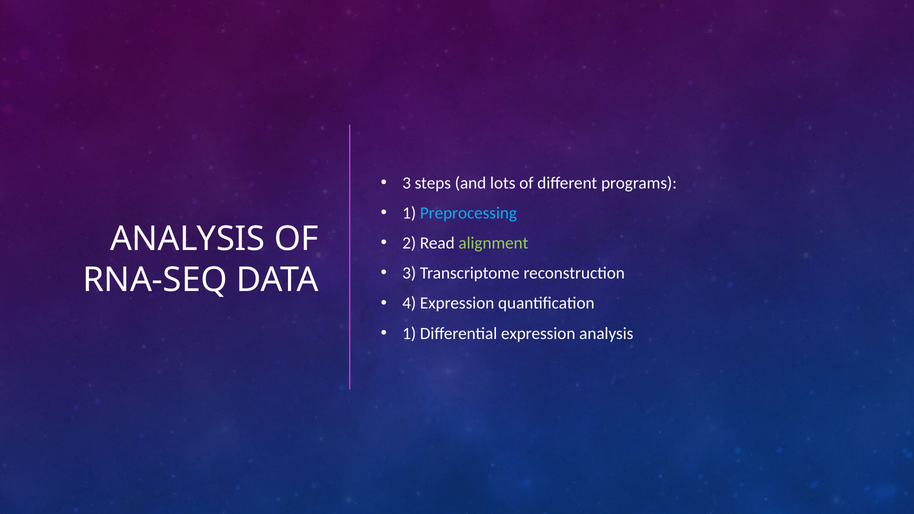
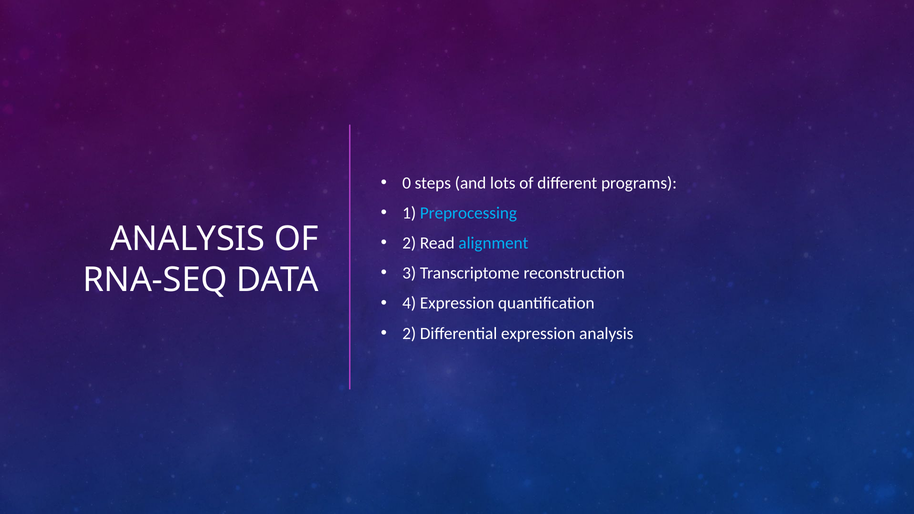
3 at (407, 183): 3 -> 0
alignment colour: light green -> light blue
1 at (409, 333): 1 -> 2
